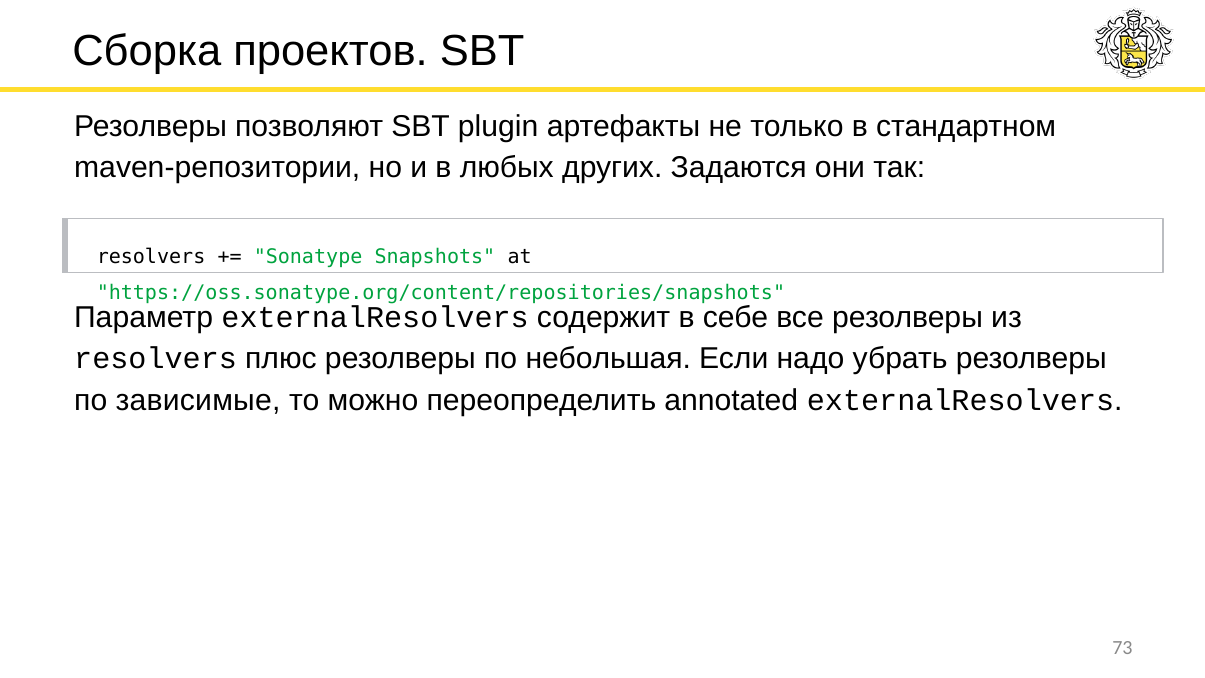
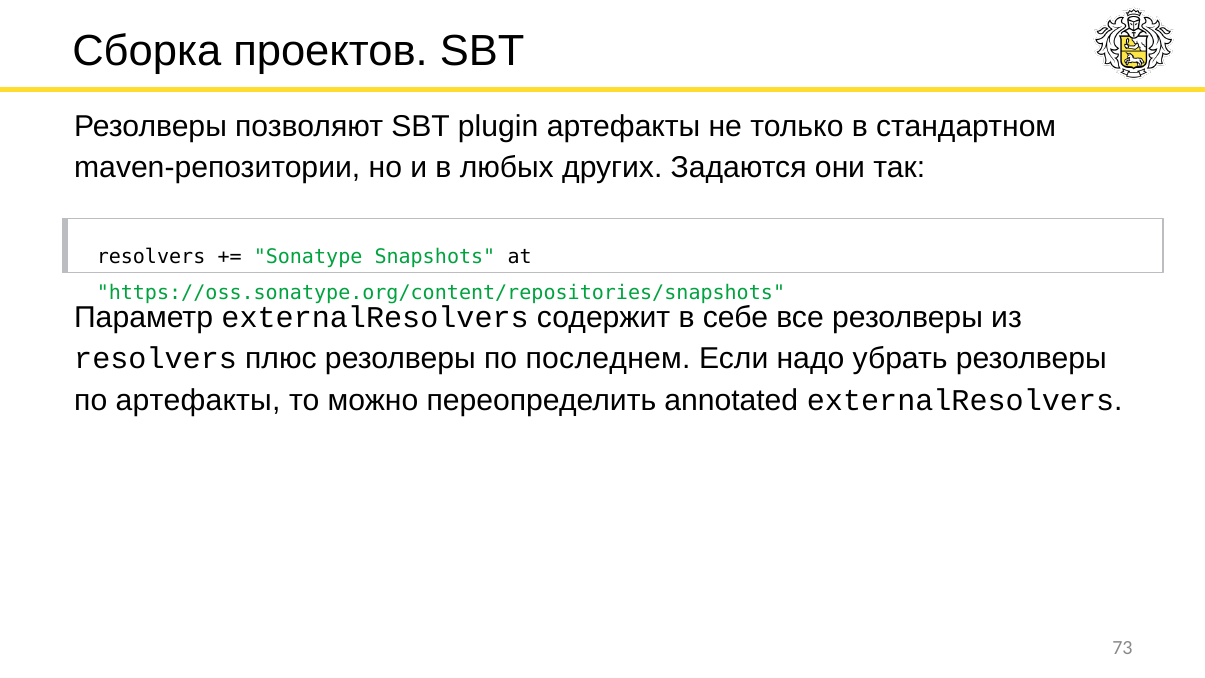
небольшая: небольшая -> последнем
по зависимые: зависимые -> артефакты
